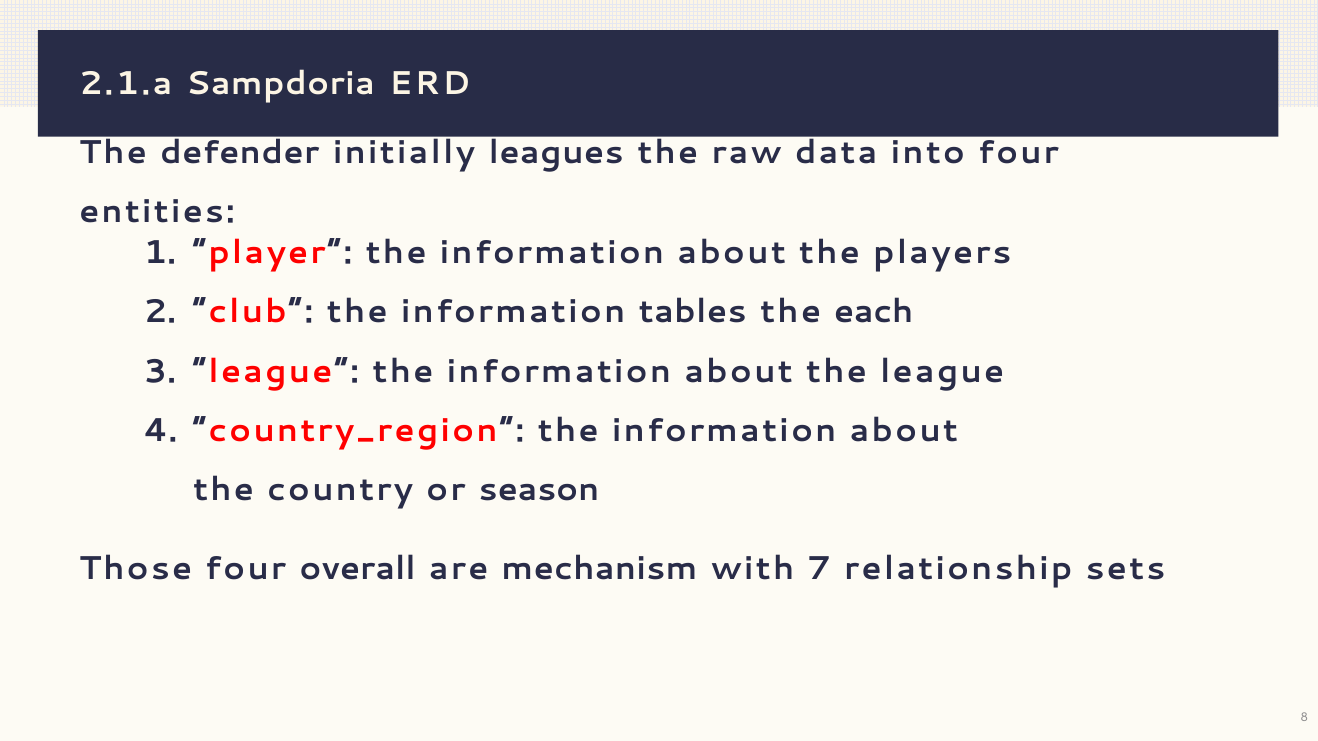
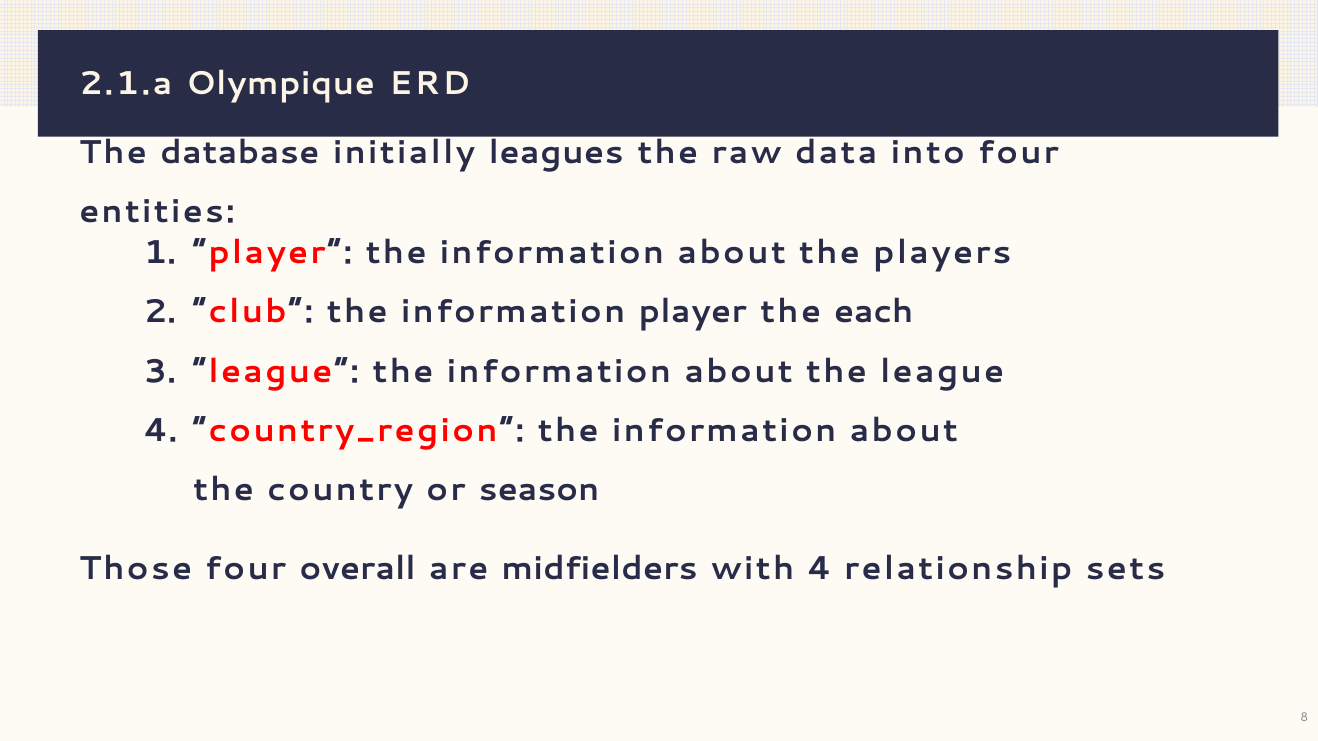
Sampdoria: Sampdoria -> Olympique
defender: defender -> database
information tables: tables -> player
mechanism: mechanism -> midfielders
with 7: 7 -> 4
